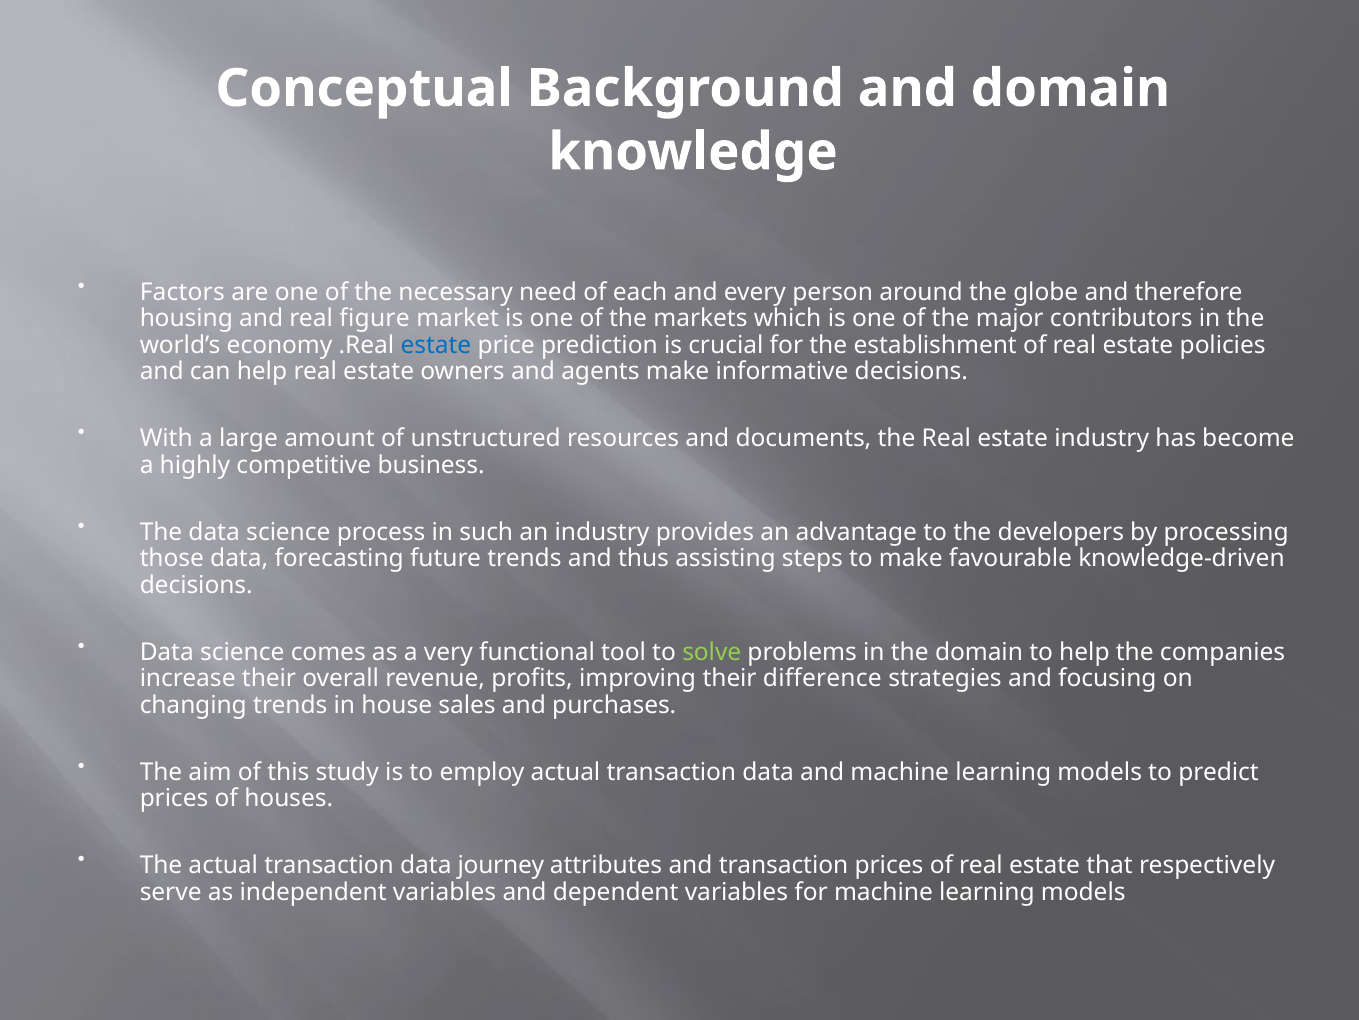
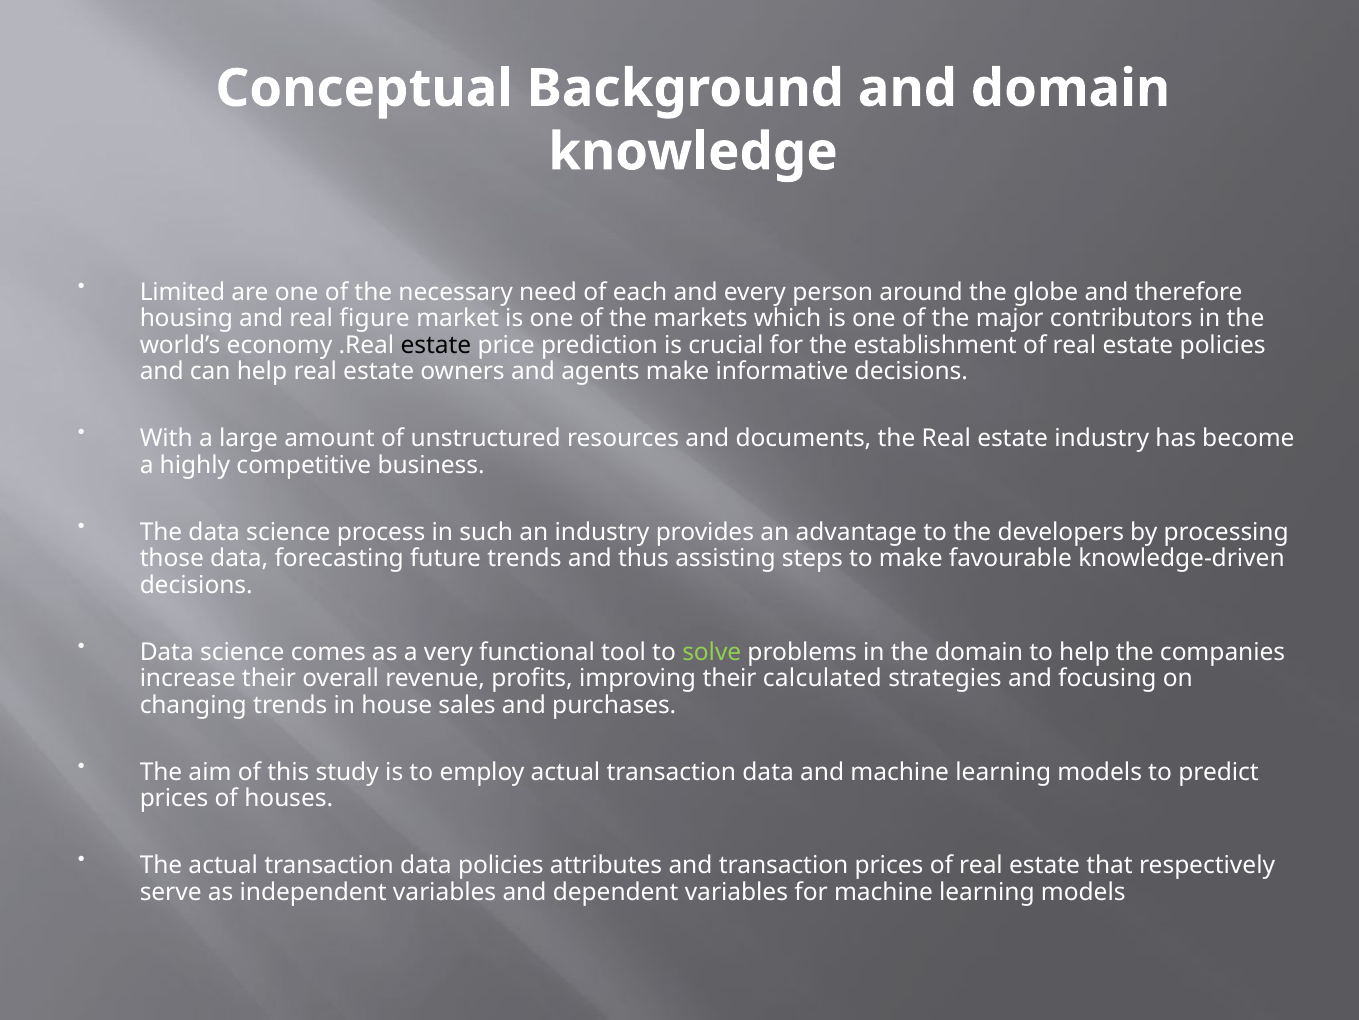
Factors: Factors -> Limited
estate at (436, 345) colour: blue -> black
difference: difference -> calculated
data journey: journey -> policies
